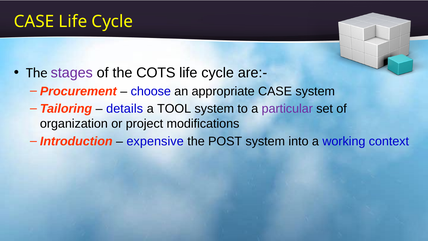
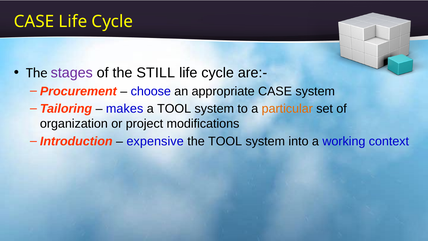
COTS: COTS -> STILL
details: details -> makes
particular colour: purple -> orange
the POST: POST -> TOOL
